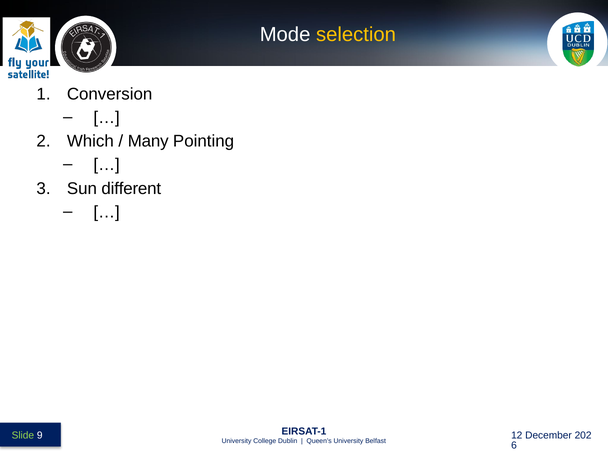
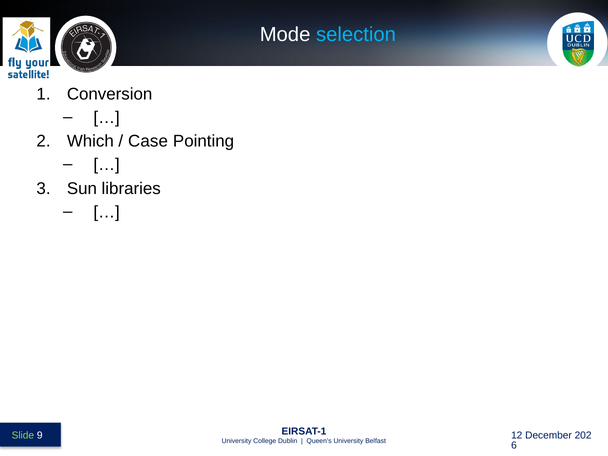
selection colour: yellow -> light blue
Many: Many -> Case
different: different -> libraries
